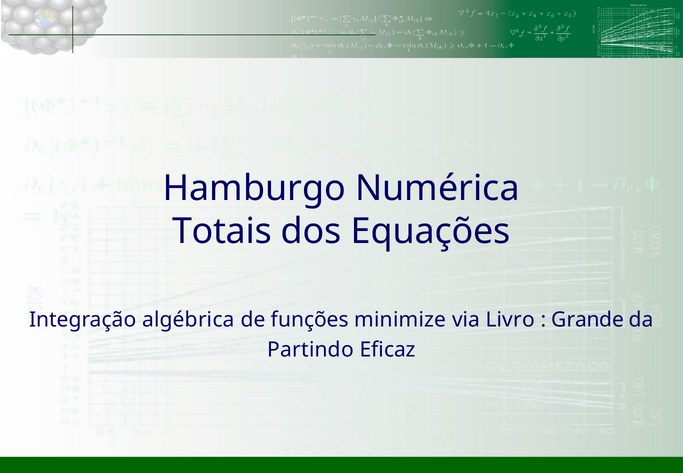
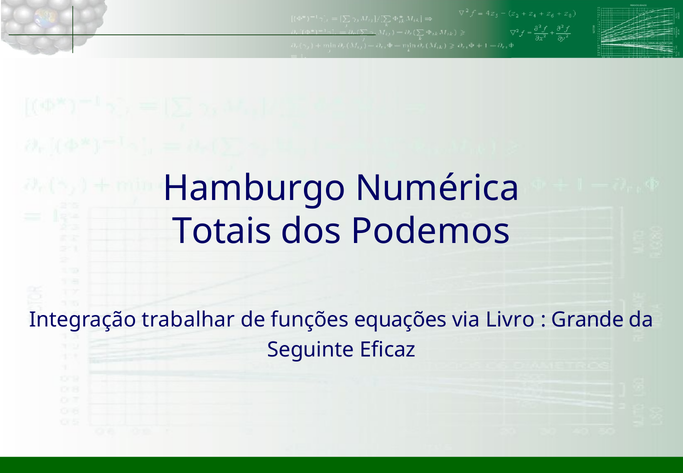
Equações: Equações -> Podemos
algébrica: algébrica -> trabalhar
minimize: minimize -> equações
Partindo: Partindo -> Seguinte
